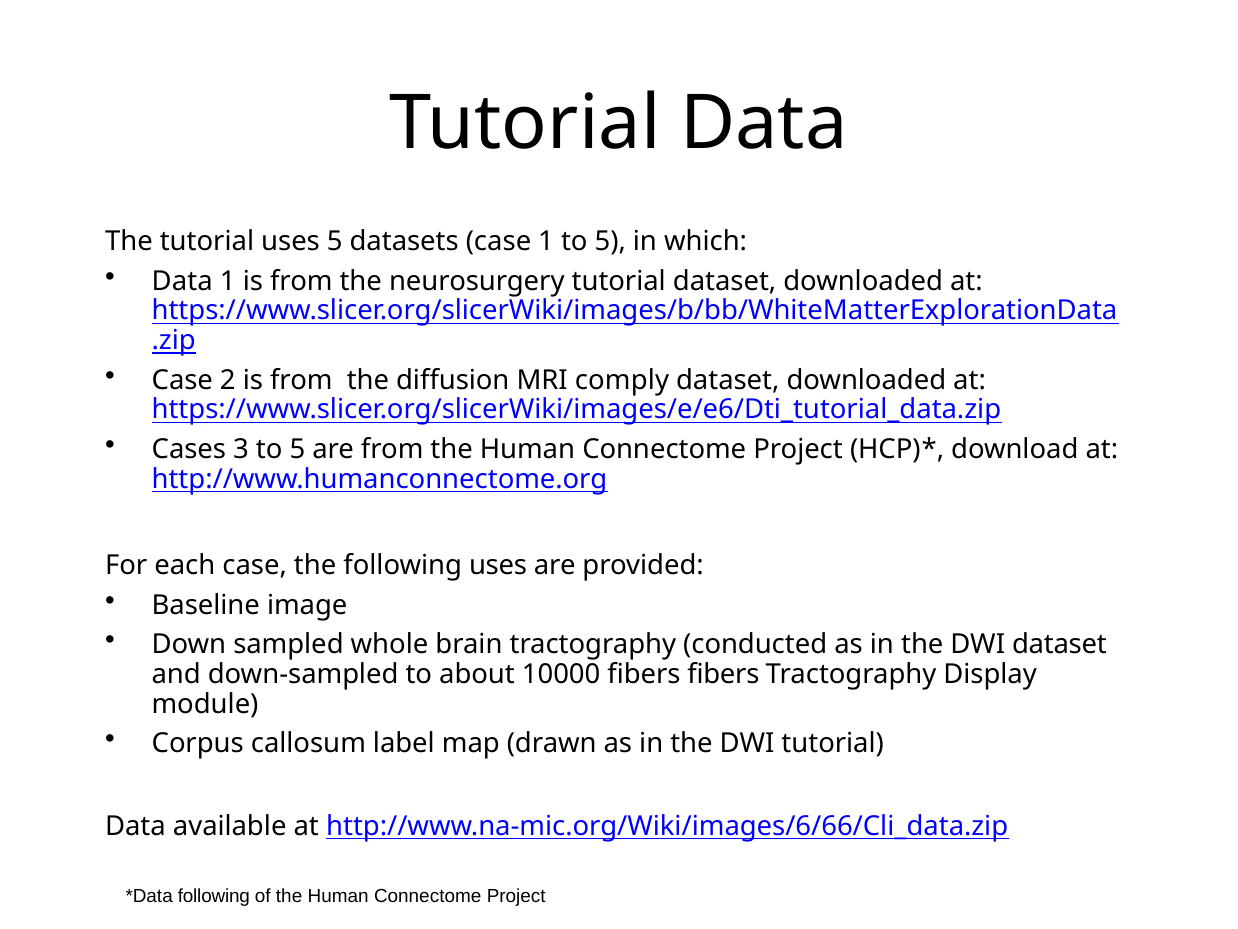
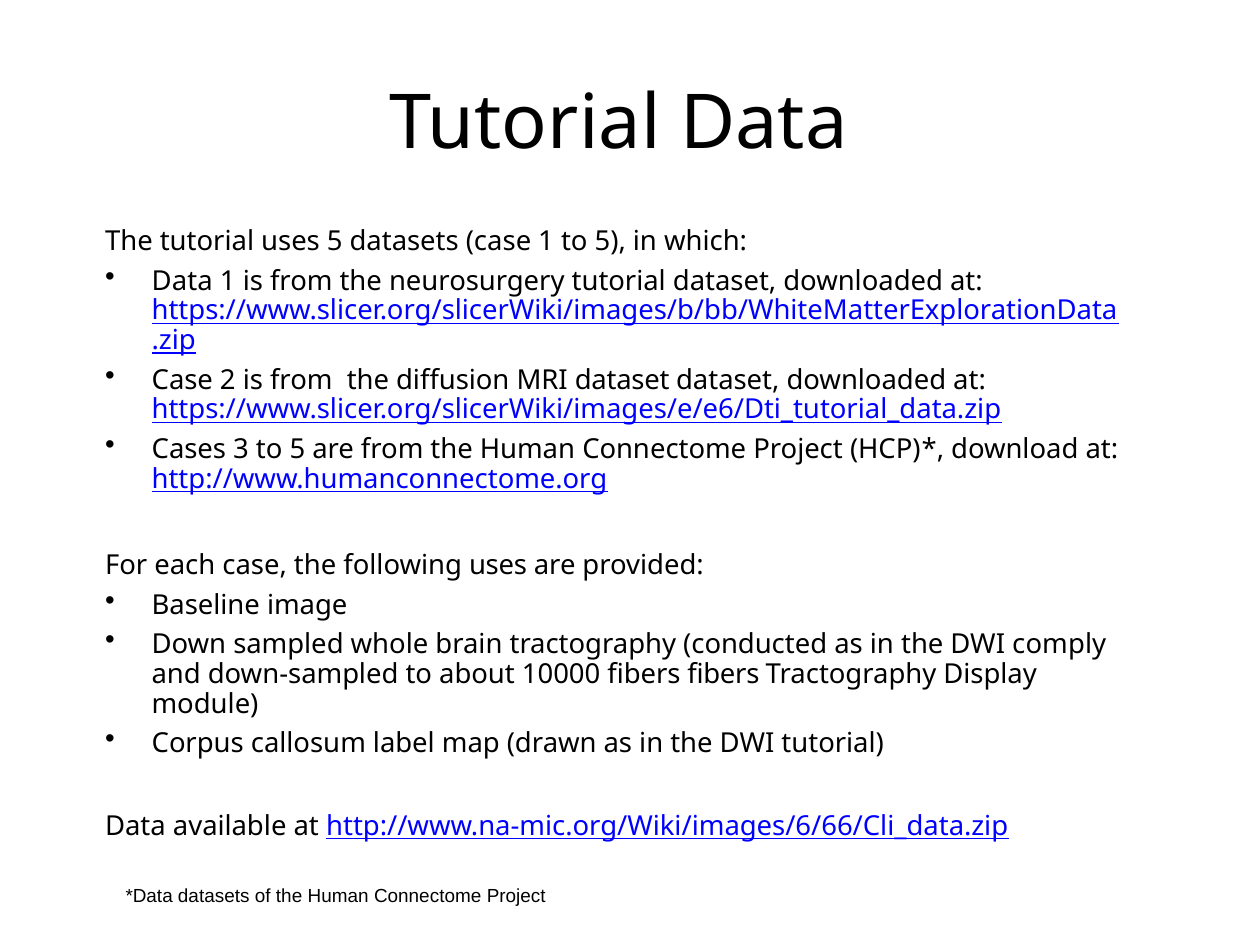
MRI comply: comply -> dataset
DWI dataset: dataset -> comply
following at (214, 896): following -> datasets
